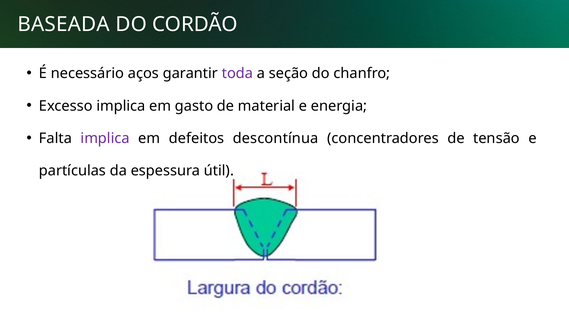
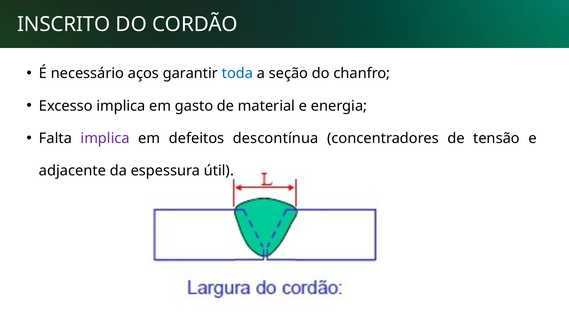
BASEADA: BASEADA -> INSCRITO
toda colour: purple -> blue
partículas: partículas -> adjacente
